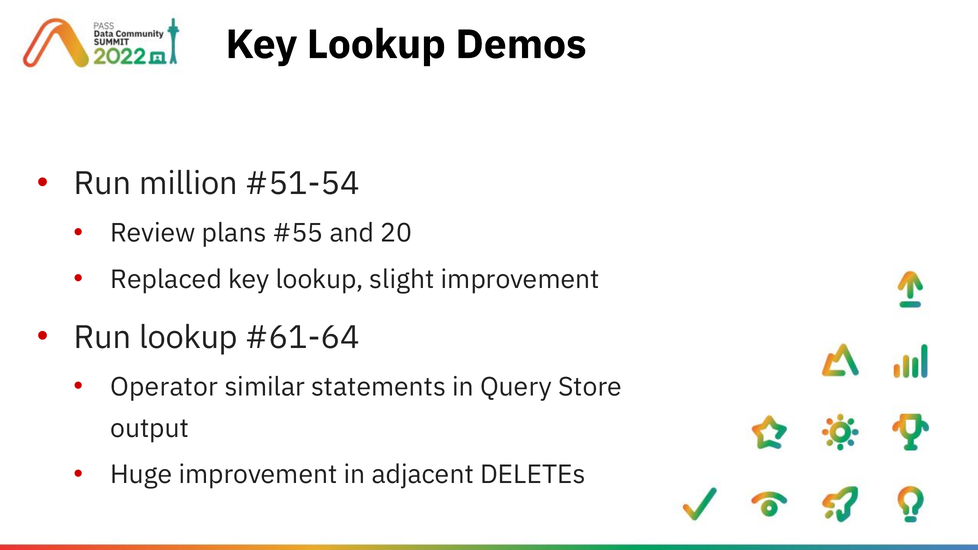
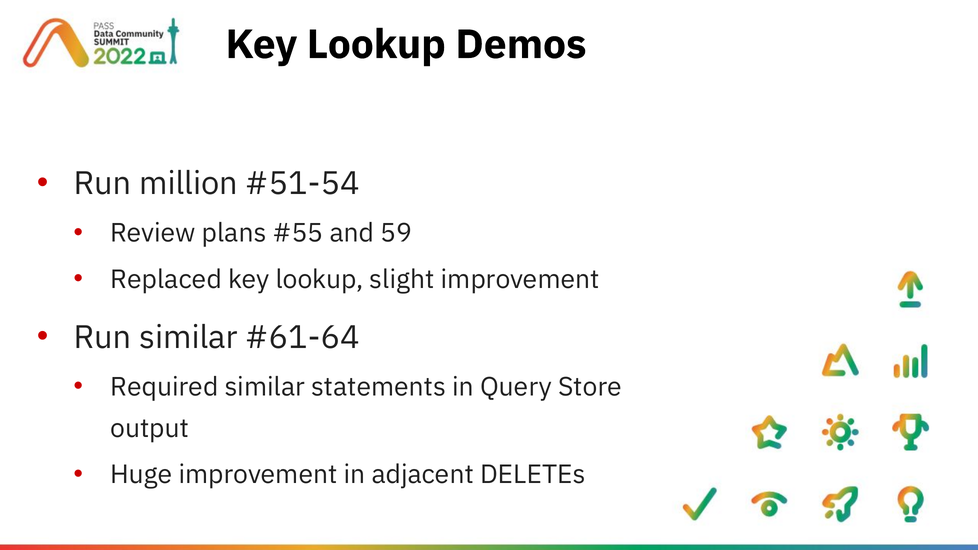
20: 20 -> 59
Run lookup: lookup -> similar
Operator: Operator -> Required
